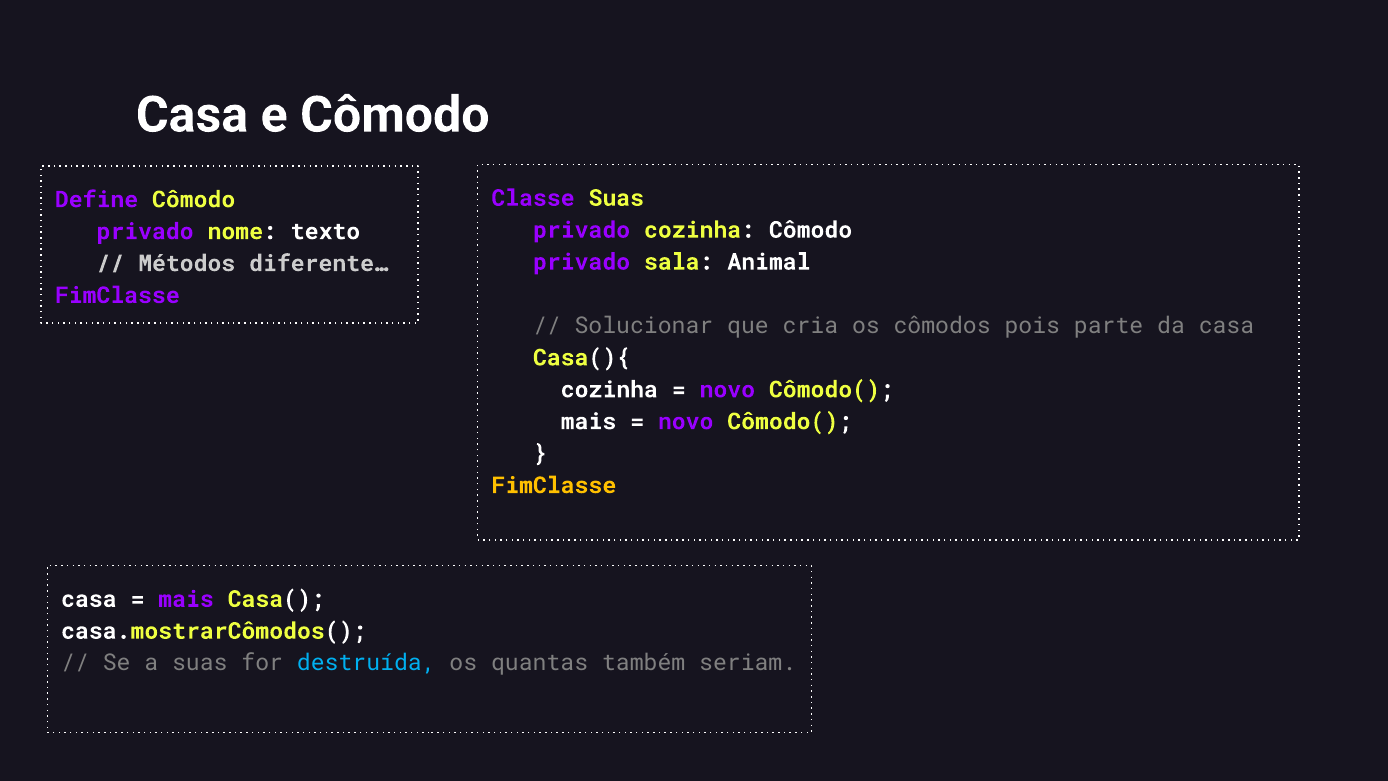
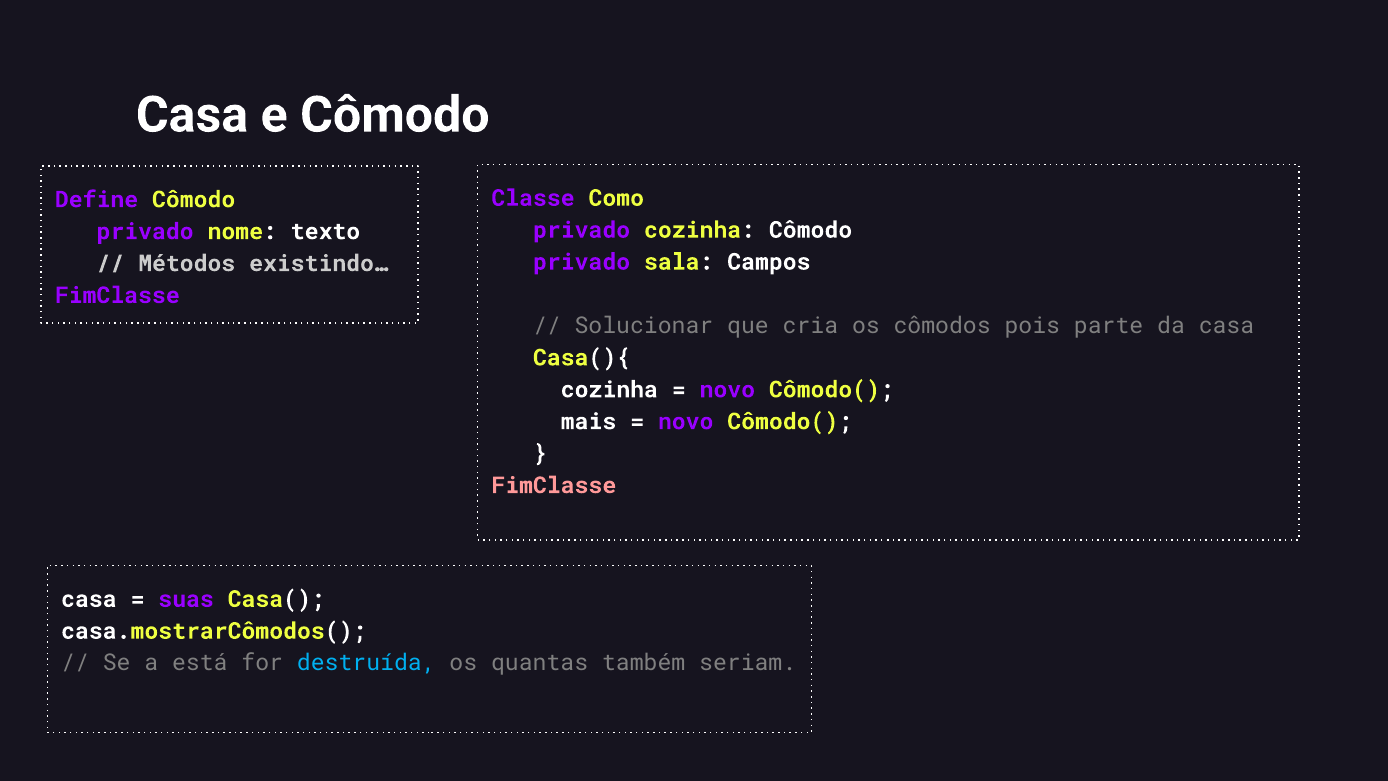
Classe Suas: Suas -> Como
Animal: Animal -> Campos
diferente…: diferente… -> existindo…
FimClasse at (554, 485) colour: yellow -> pink
mais at (186, 599): mais -> suas
a suas: suas -> está
